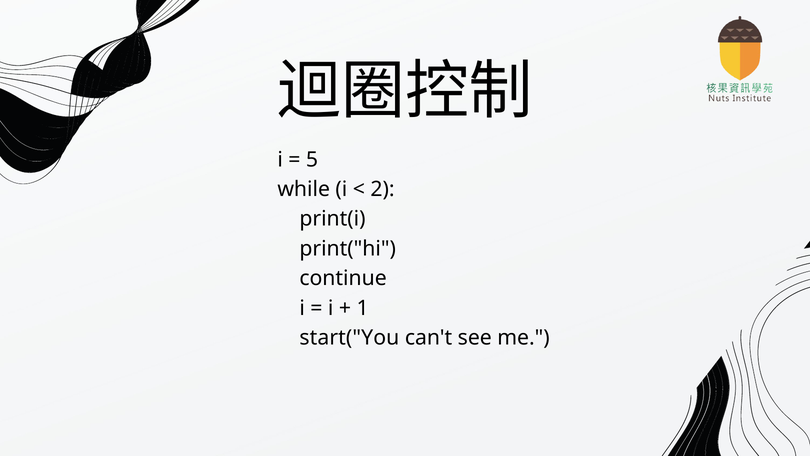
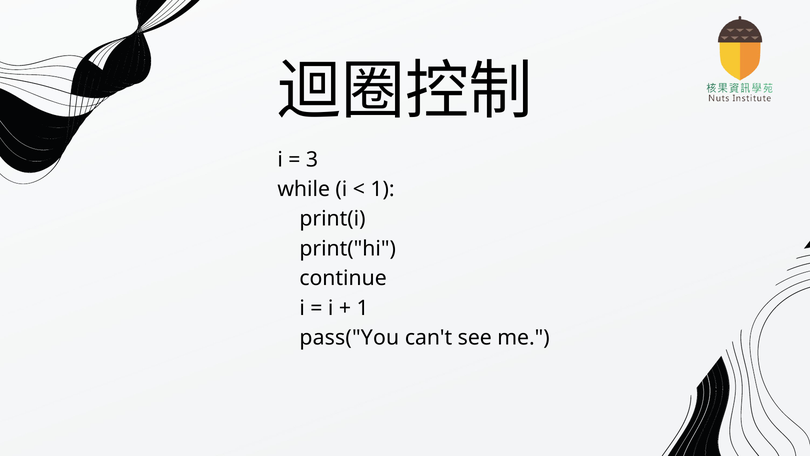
5: 5 -> 3
2 at (383, 189): 2 -> 1
start("You: start("You -> pass("You
